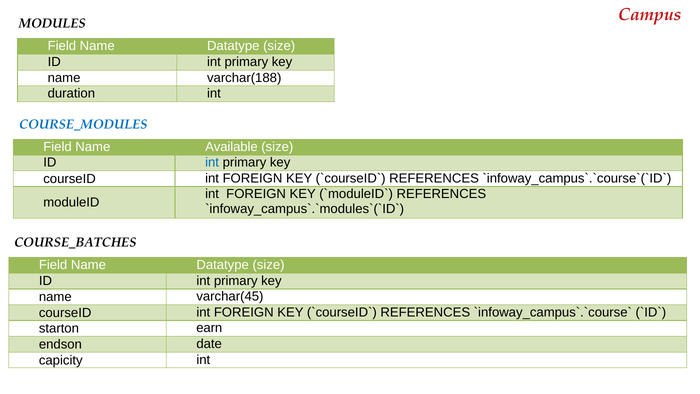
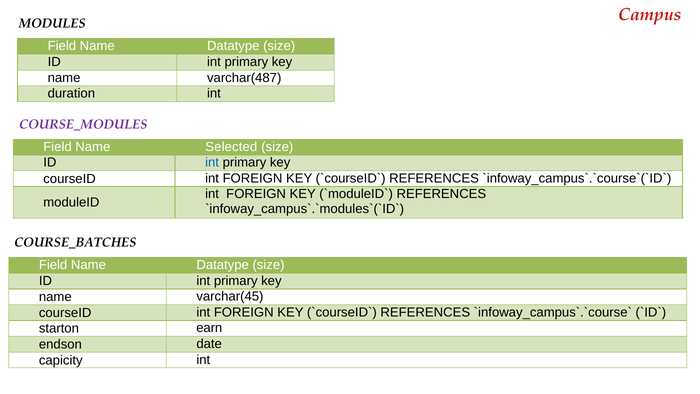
varchar(188: varchar(188 -> varchar(487
COURSE_MODULES colour: blue -> purple
Available: Available -> Selected
